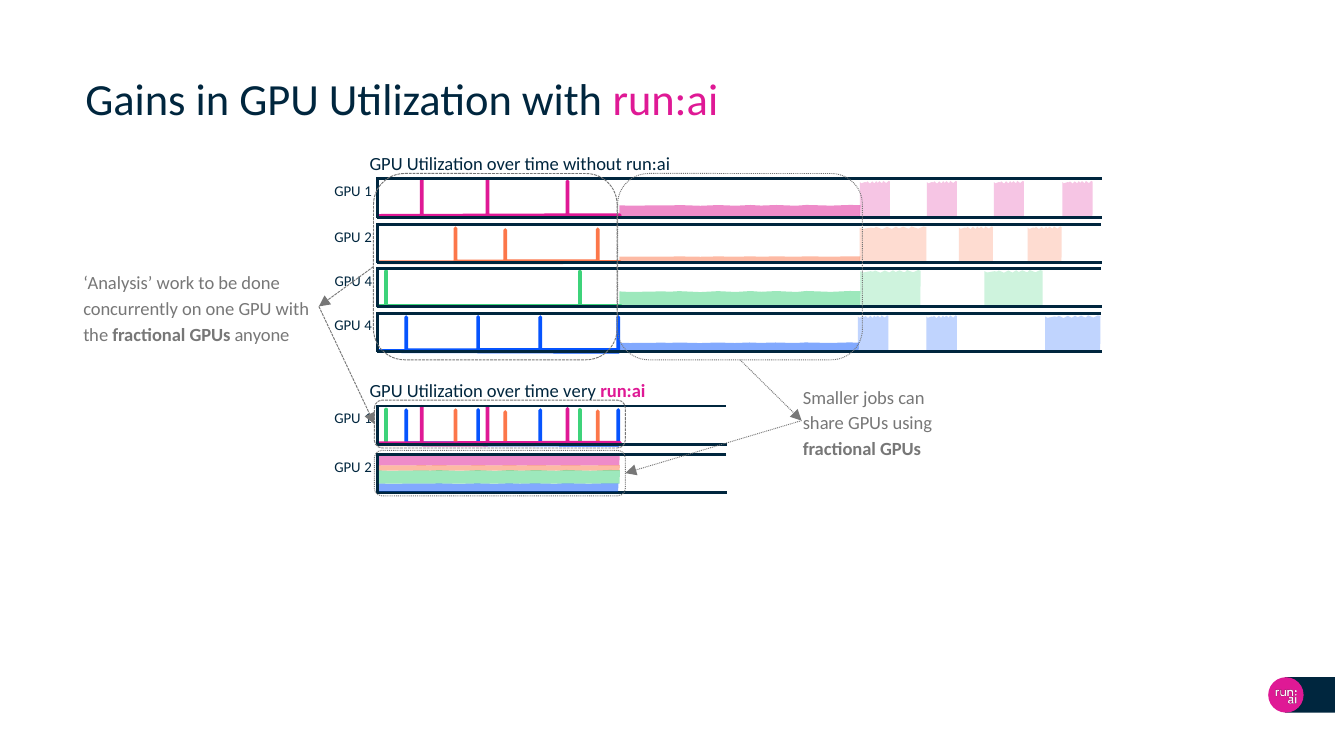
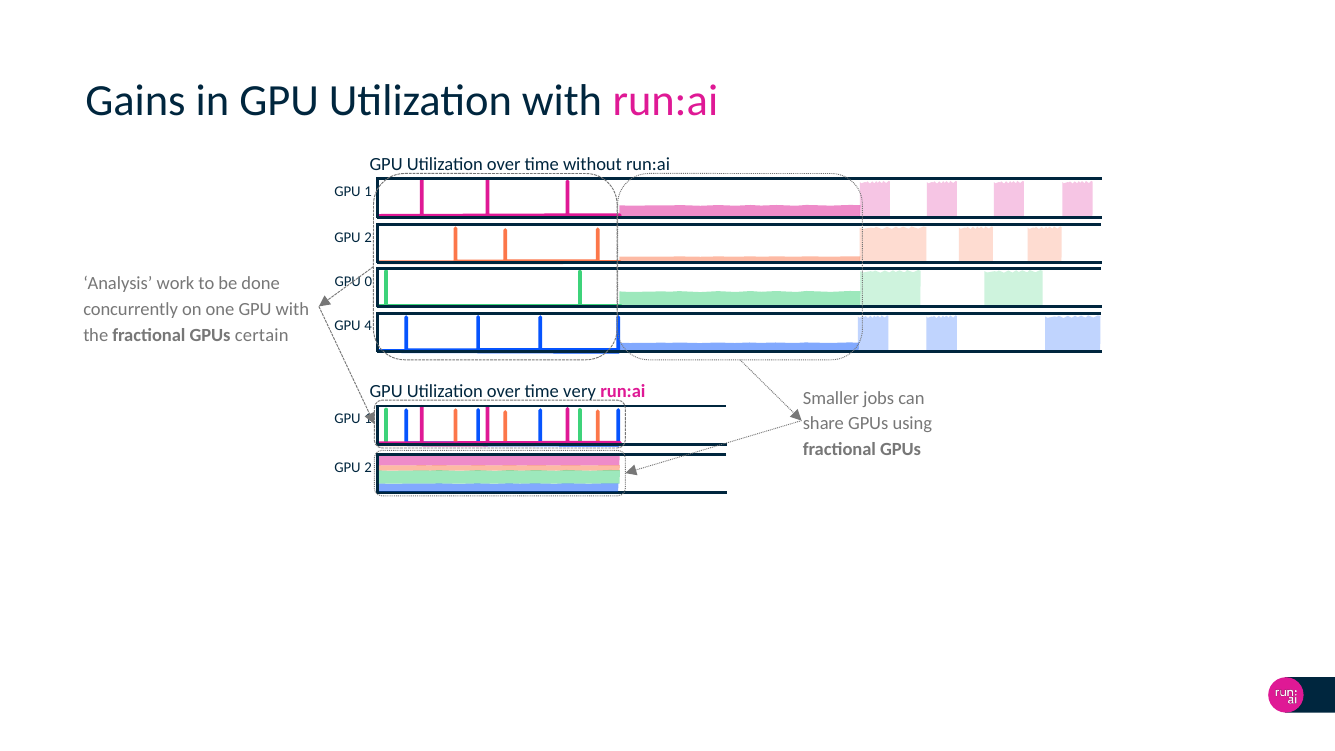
4 at (368, 282): 4 -> 0
anyone: anyone -> certain
